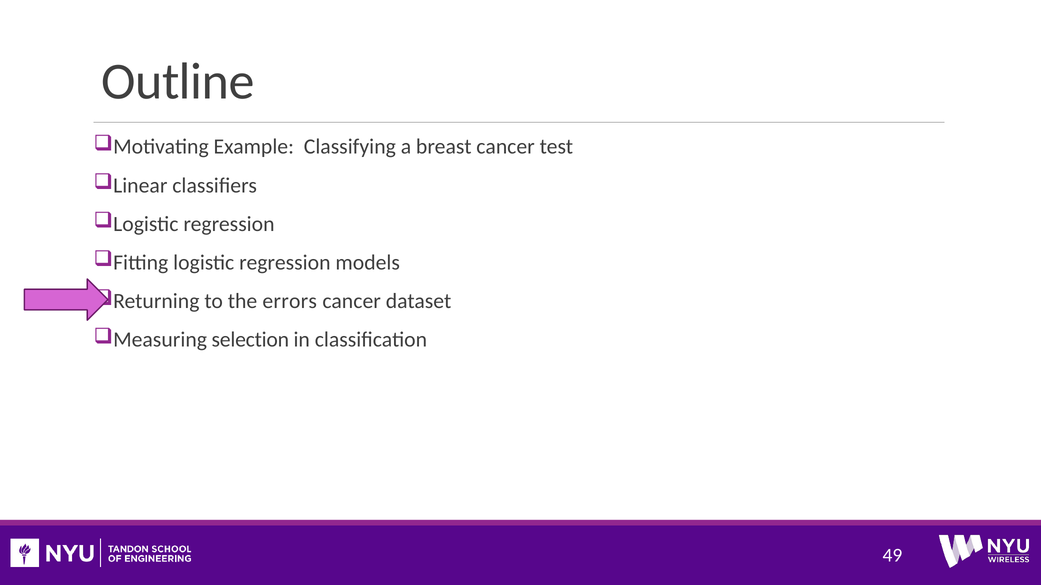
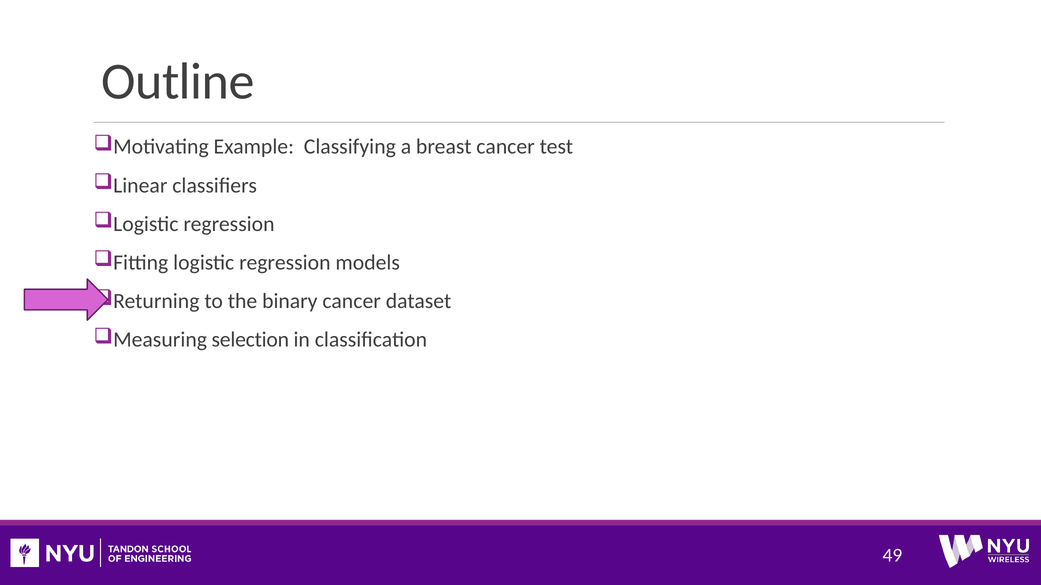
errors: errors -> binary
